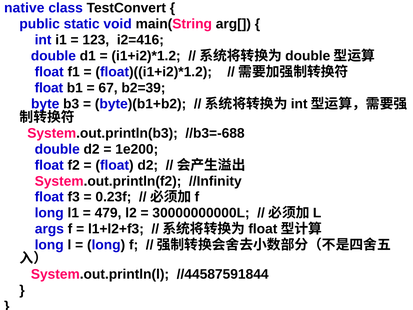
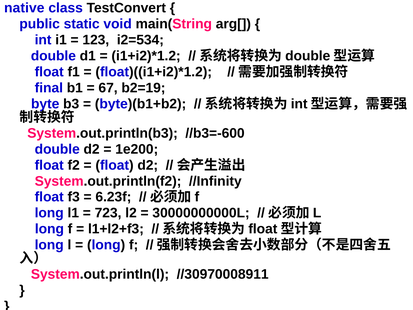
i2=416: i2=416 -> i2=534
float at (49, 88): float -> final
b2=39: b2=39 -> b2=19
//b3=-688: //b3=-688 -> //b3=-600
0.23f: 0.23f -> 6.23f
479: 479 -> 723
args at (49, 229): args -> long
//44587591844: //44587591844 -> //30970008911
